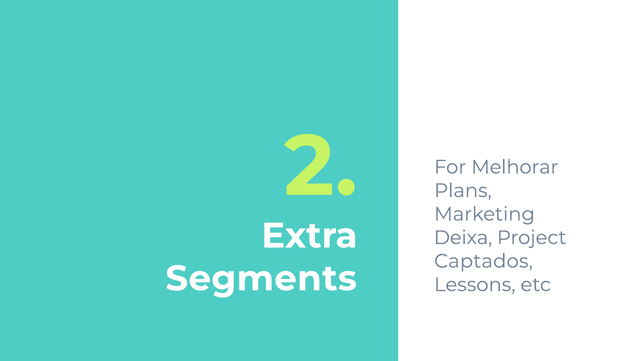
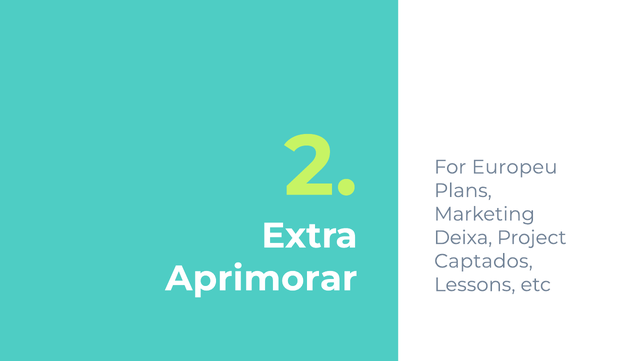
Melhorar: Melhorar -> Europeu
Segments: Segments -> Aprimorar
